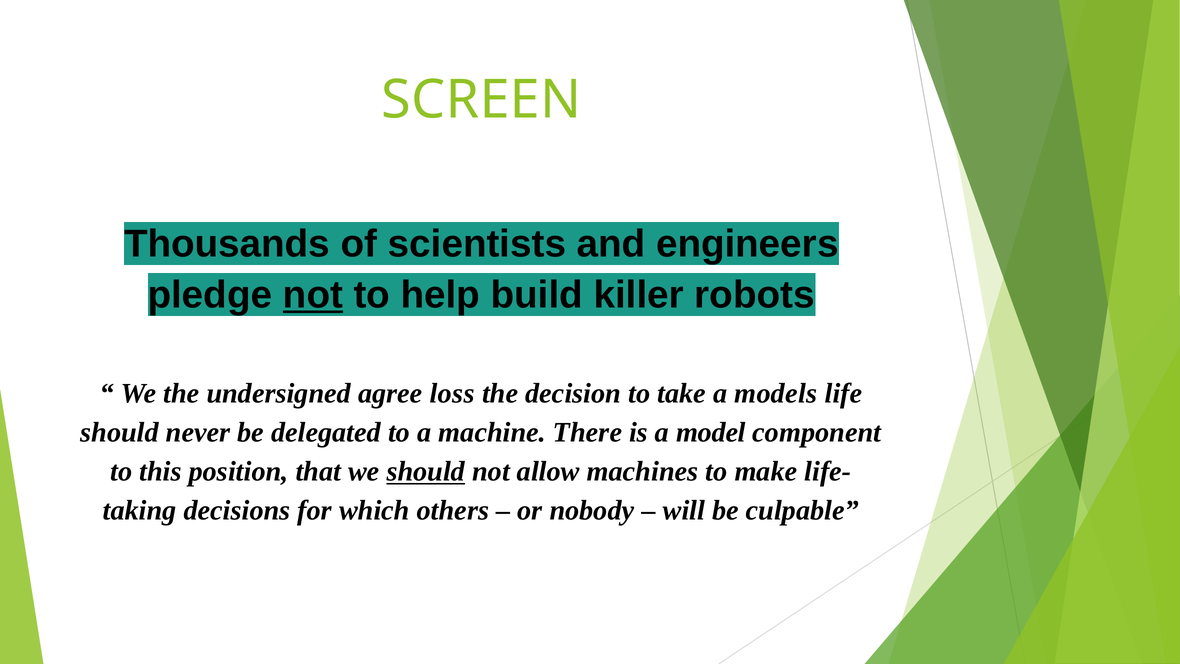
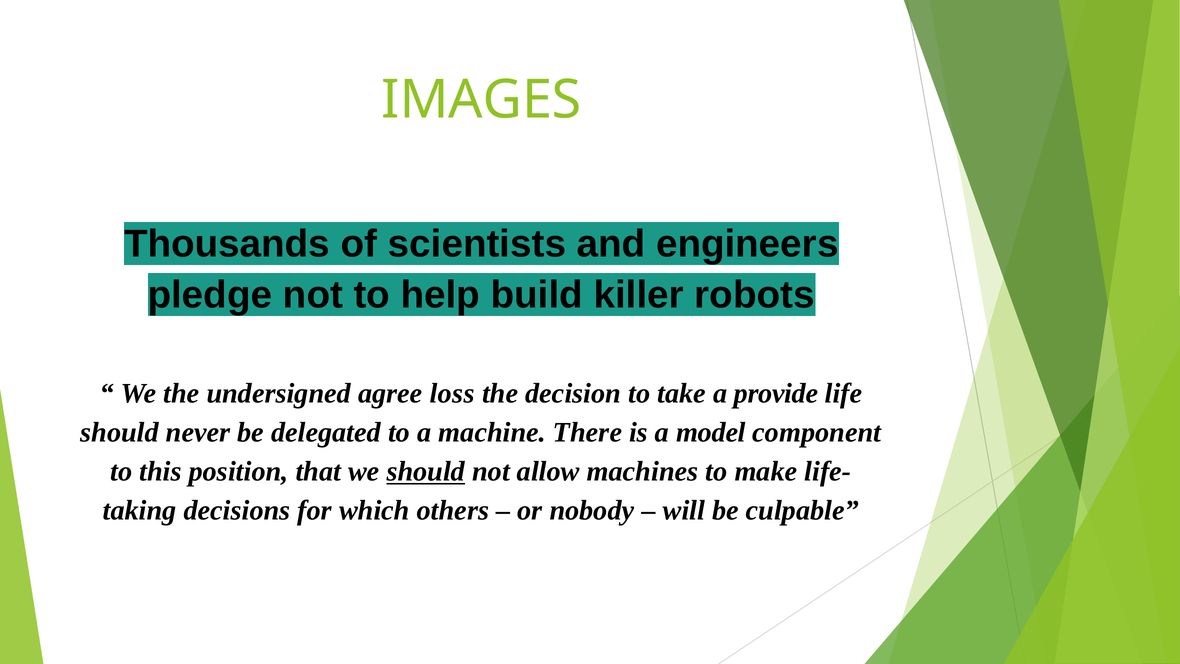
SCREEN: SCREEN -> IMAGES
not at (313, 295) underline: present -> none
models: models -> provide
